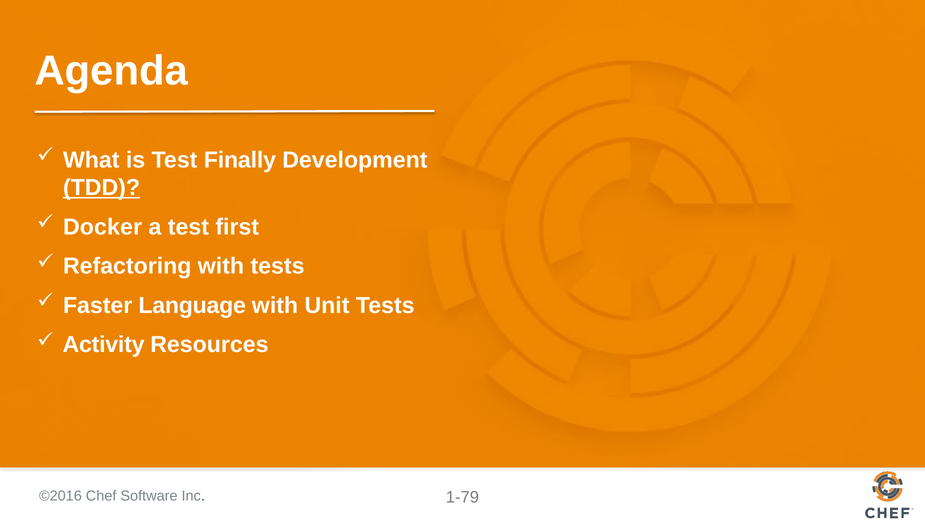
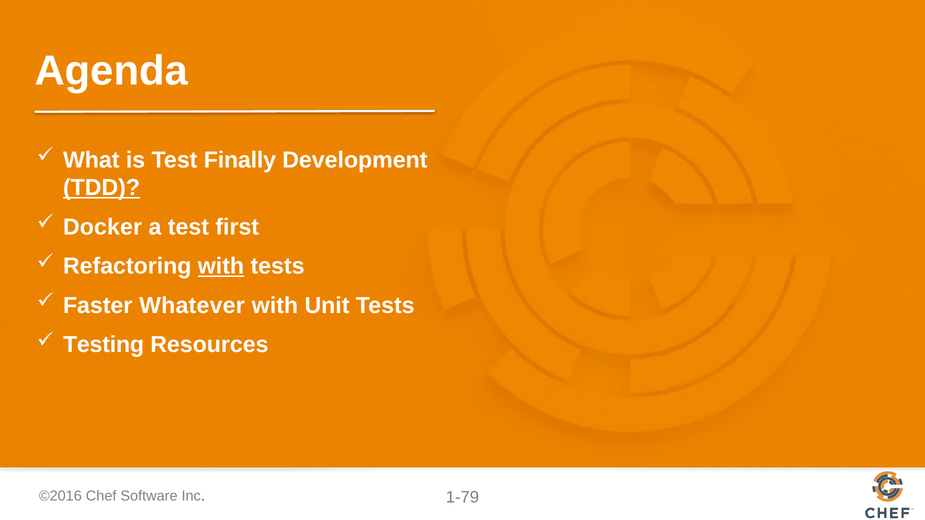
with at (221, 266) underline: none -> present
Language: Language -> Whatever
Activity: Activity -> Testing
